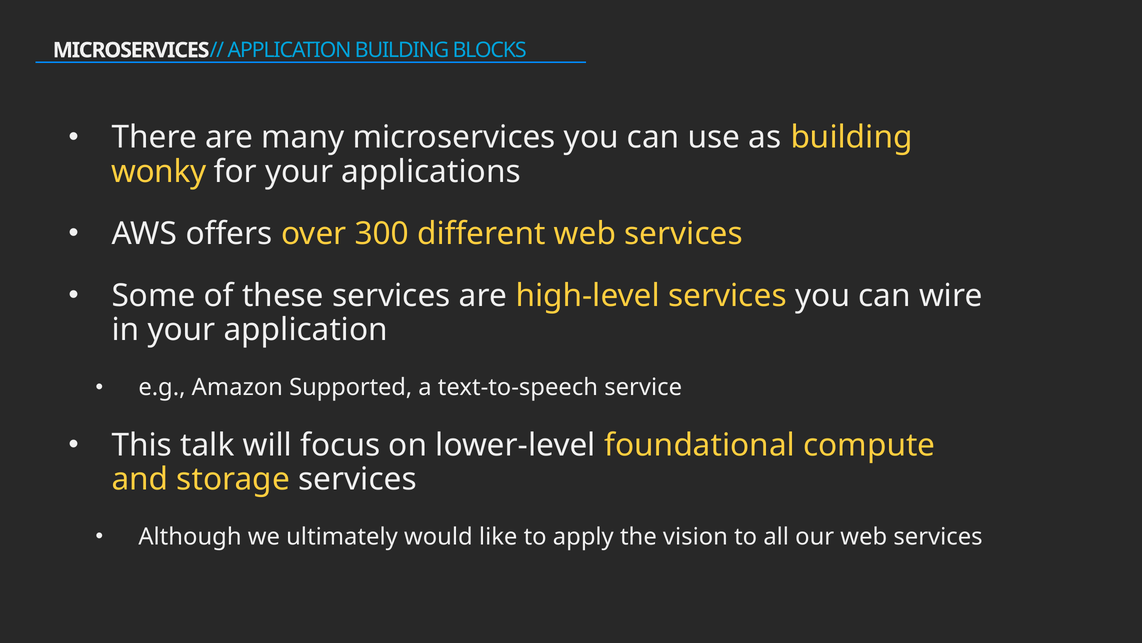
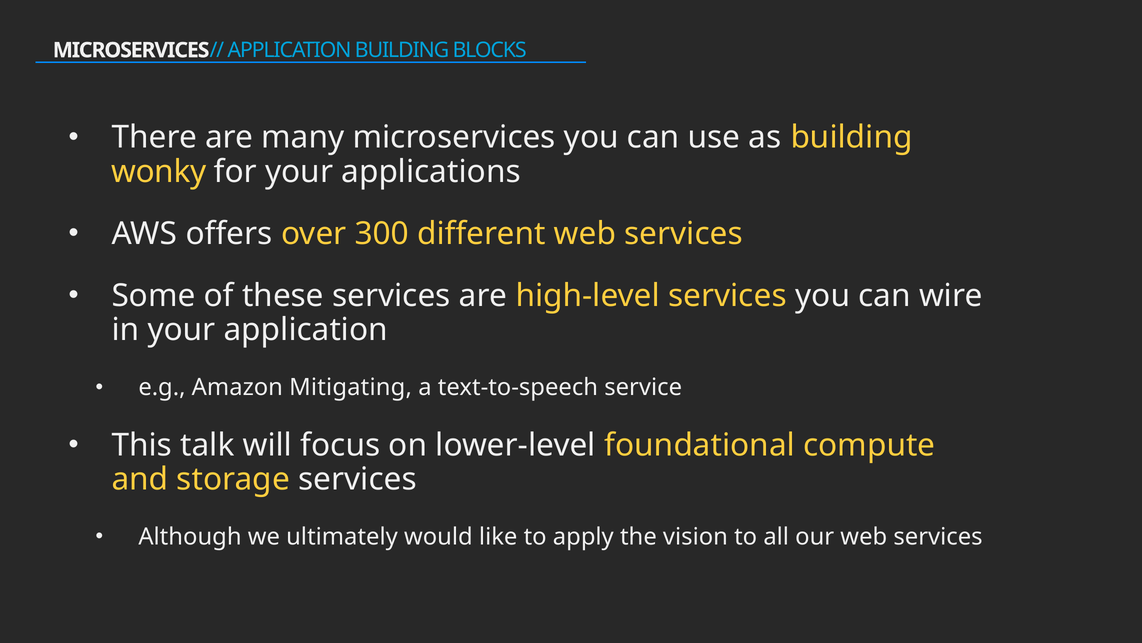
Supported: Supported -> Mitigating
